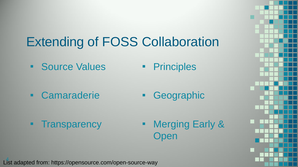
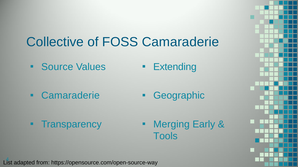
Extending: Extending -> Collective
FOSS Collaboration: Collaboration -> Camaraderie
Principles: Principles -> Extending
Open: Open -> Tools
